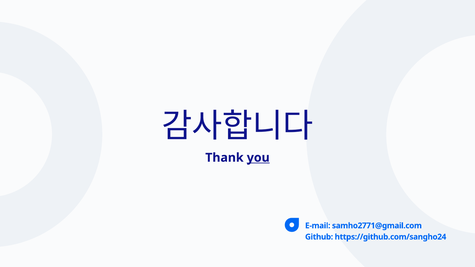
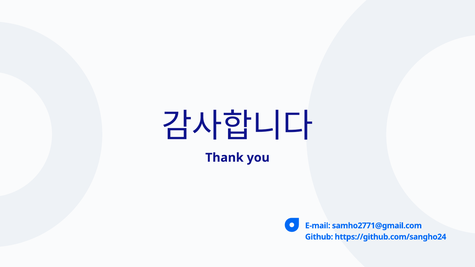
you underline: present -> none
